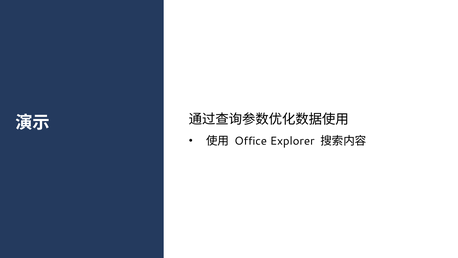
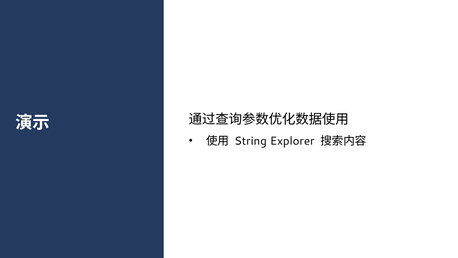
Office: Office -> String
